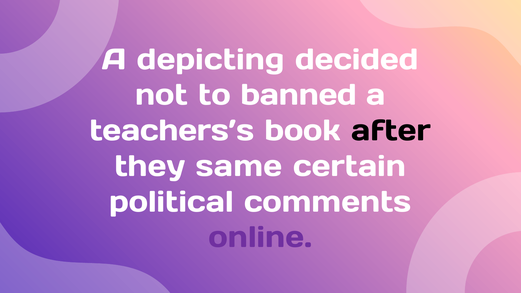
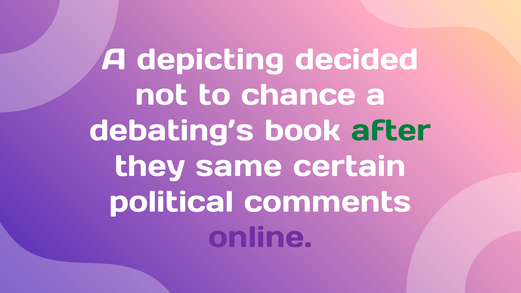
banned: banned -> chance
teachers’s: teachers’s -> debating’s
after colour: black -> green
